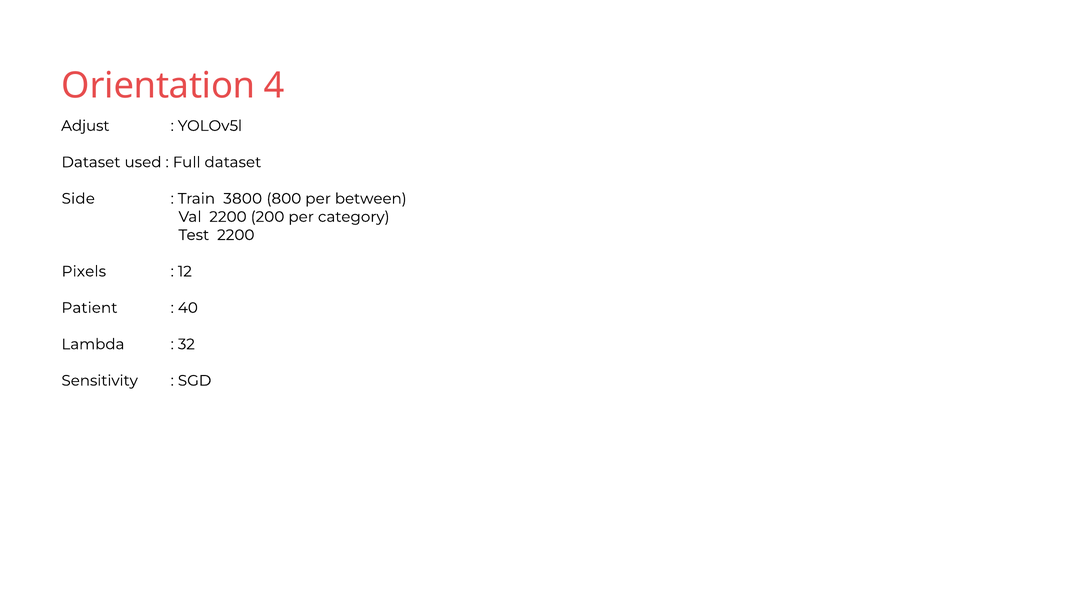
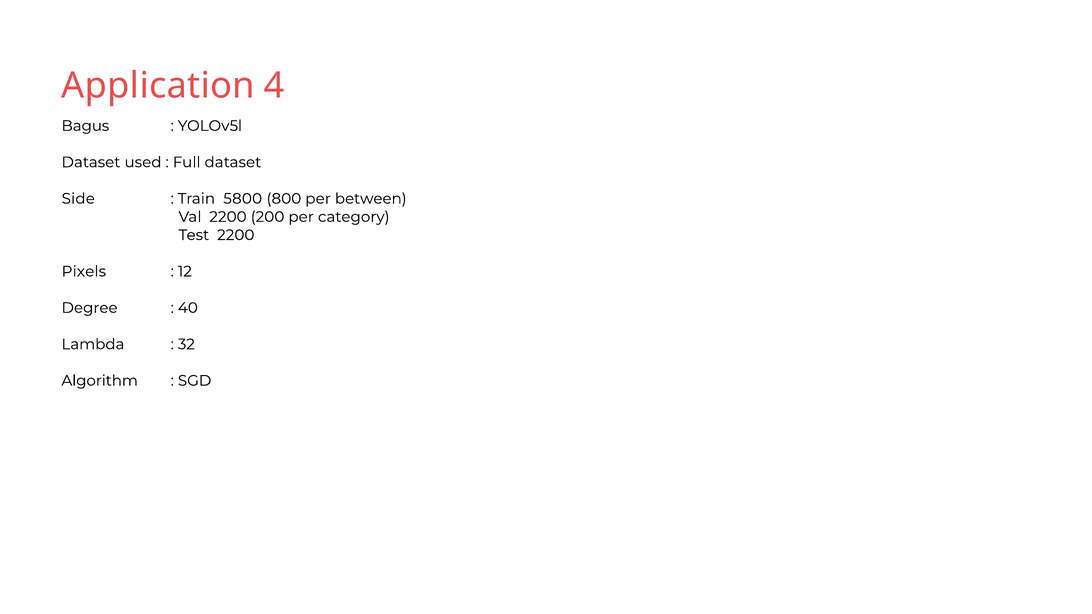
Orientation: Orientation -> Application
Adjust: Adjust -> Bagus
3800: 3800 -> 5800
Patient: Patient -> Degree
Sensitivity: Sensitivity -> Algorithm
